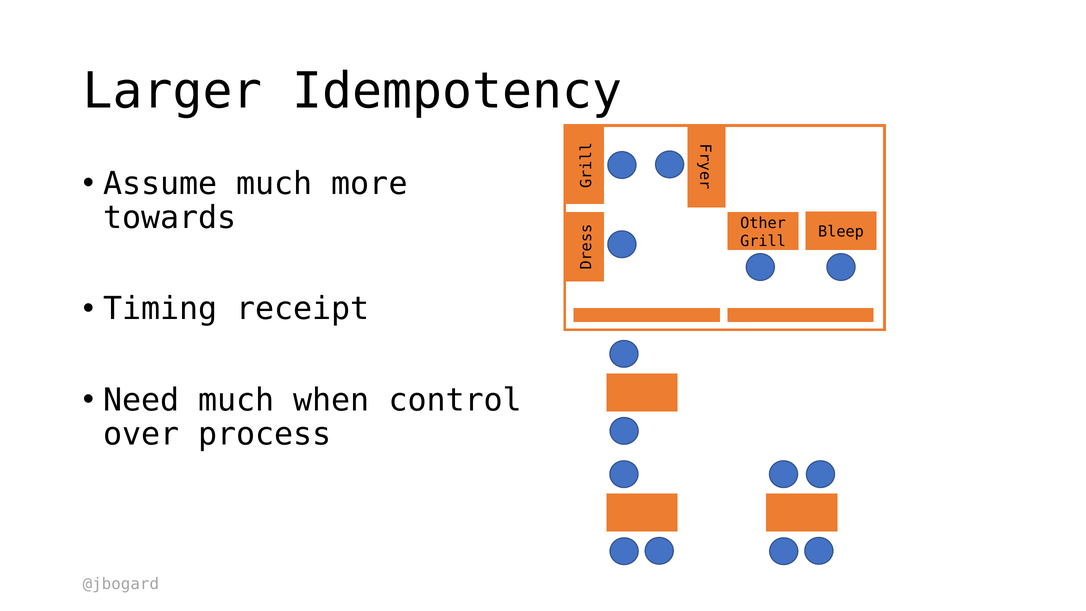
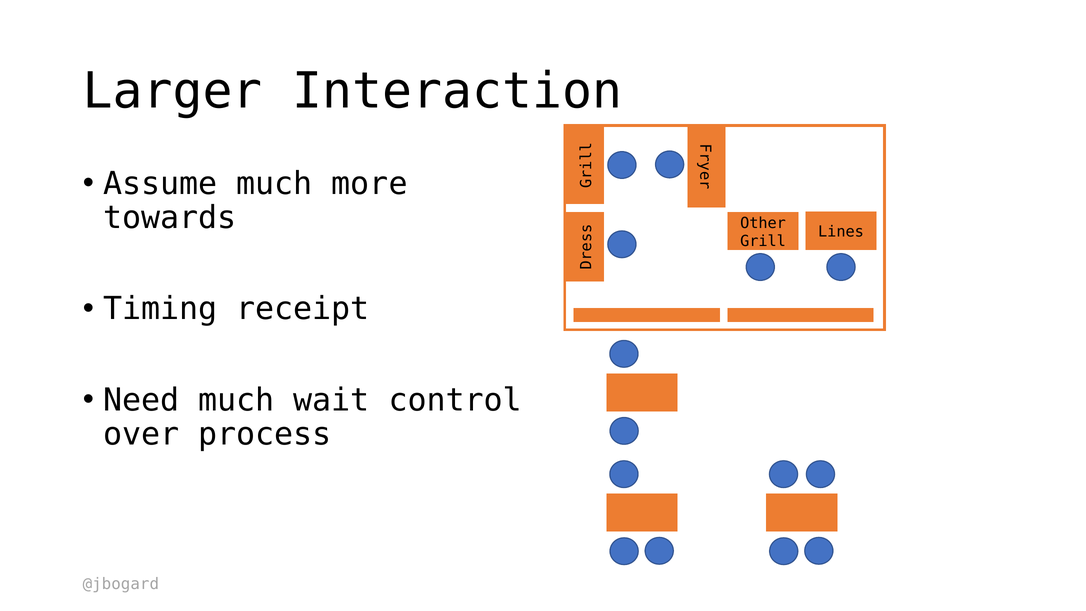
Idempotency: Idempotency -> Interaction
Bleep: Bleep -> Lines
when: when -> wait
